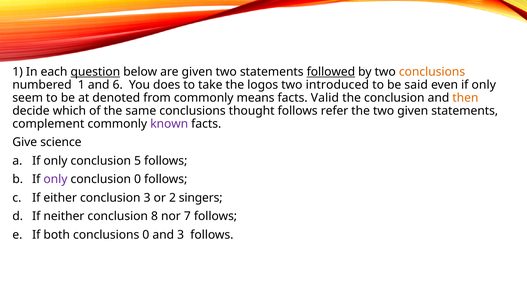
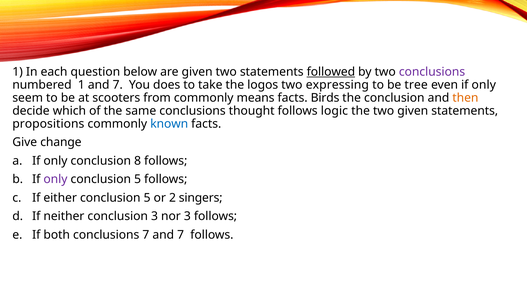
question underline: present -> none
conclusions at (432, 72) colour: orange -> purple
1 and 6: 6 -> 7
introduced: introduced -> expressing
said: said -> tree
denoted: denoted -> scooters
Valid: Valid -> Birds
refer: refer -> logic
complement: complement -> propositions
known colour: purple -> blue
science: science -> change
5: 5 -> 8
0 at (138, 180): 0 -> 5
either conclusion 3: 3 -> 5
conclusion 8: 8 -> 3
nor 7: 7 -> 3
conclusions 0: 0 -> 7
3 at (181, 235): 3 -> 7
